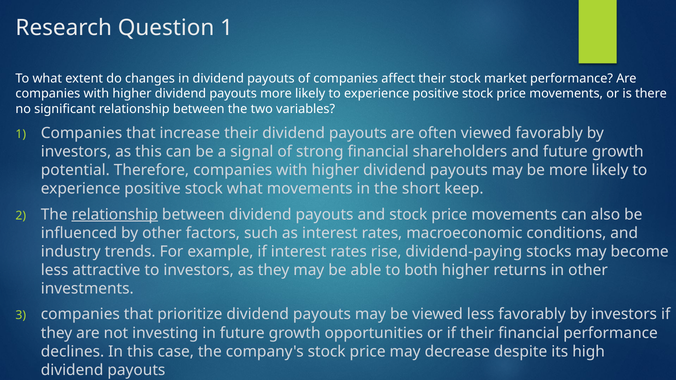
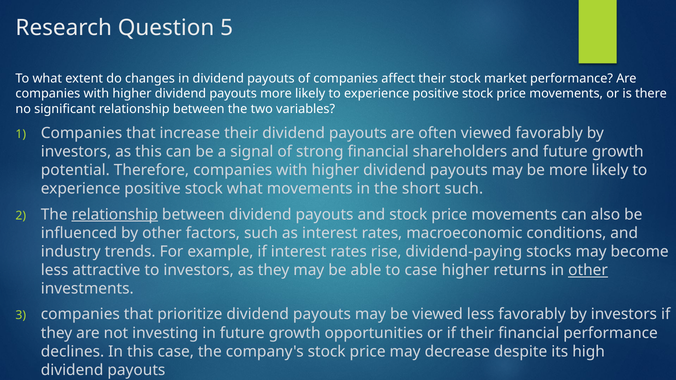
Question 1: 1 -> 5
short keep: keep -> such
to both: both -> case
other at (588, 270) underline: none -> present
